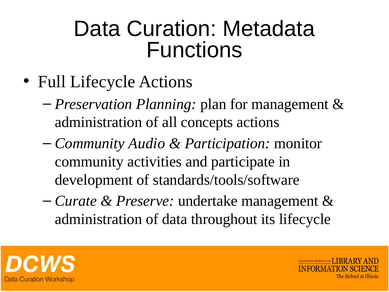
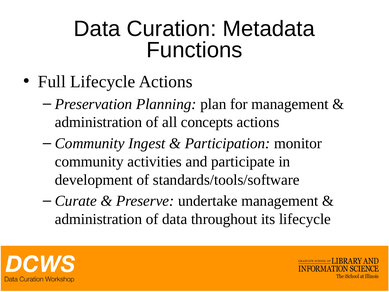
Audio: Audio -> Ingest
